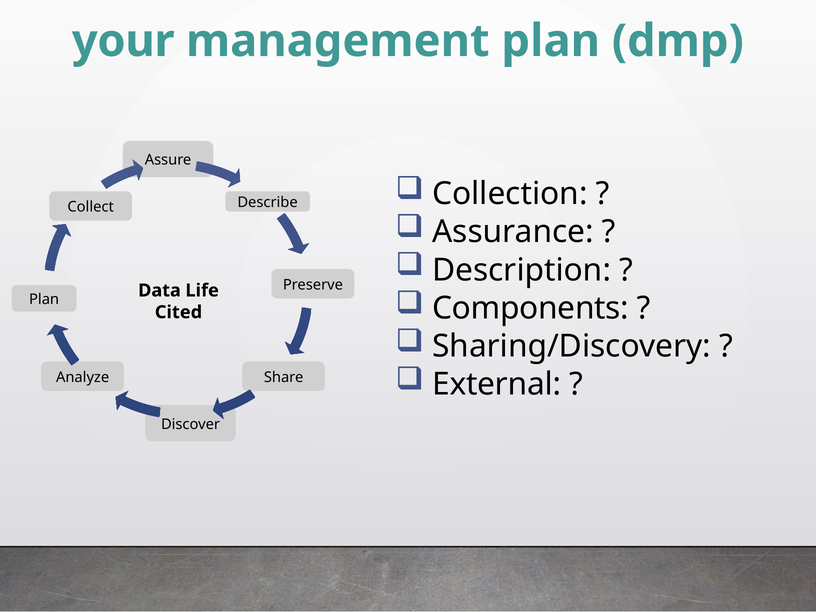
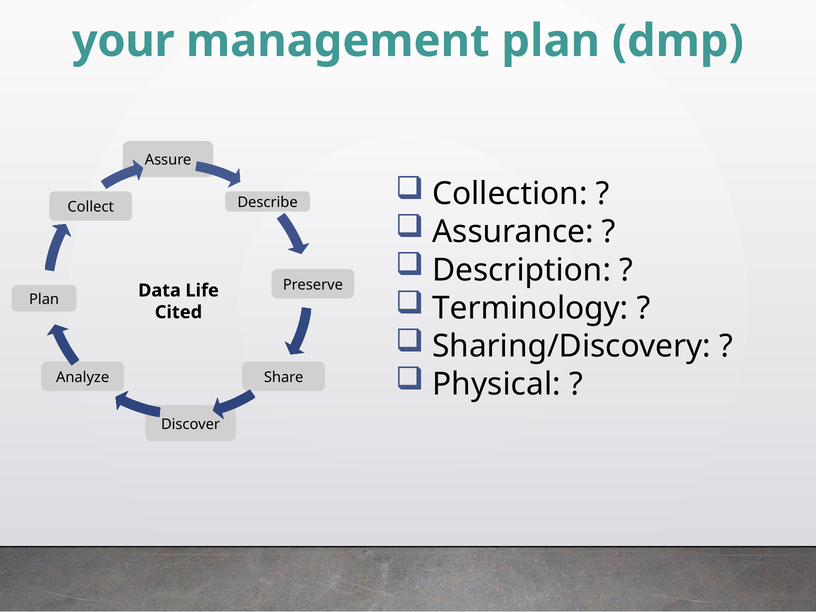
Components: Components -> Terminology
External: External -> Physical
